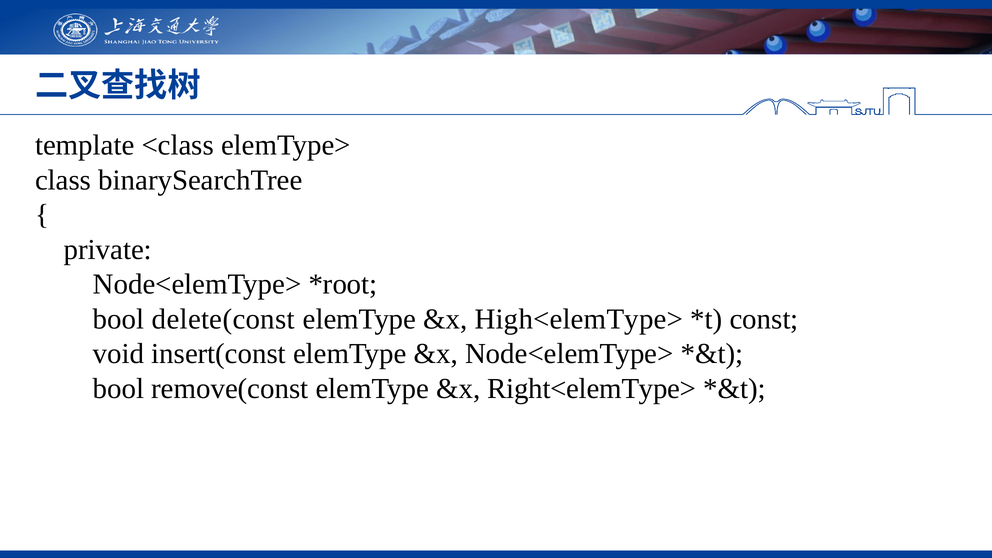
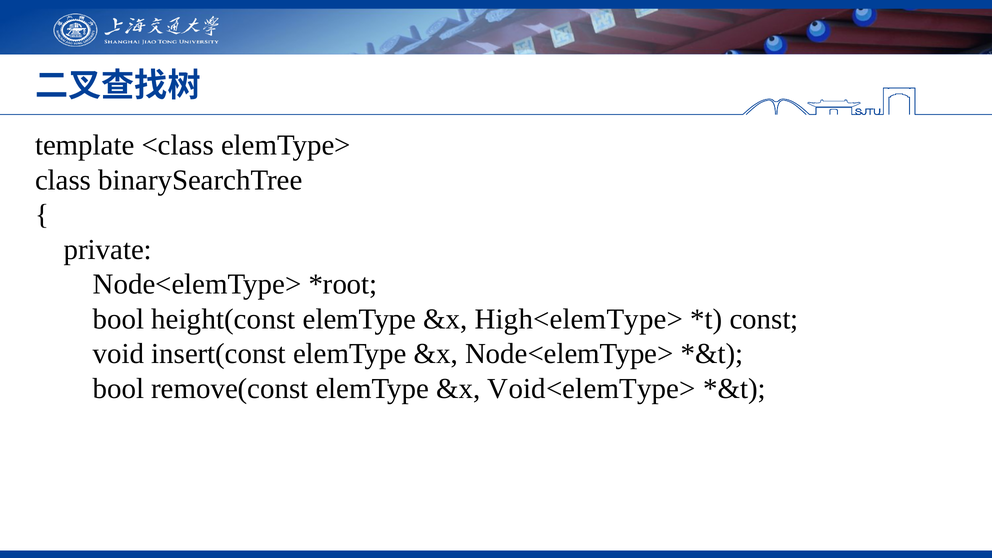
delete(const: delete(const -> height(const
Right<elemType>: Right<elemType> -> Void<elemType>
